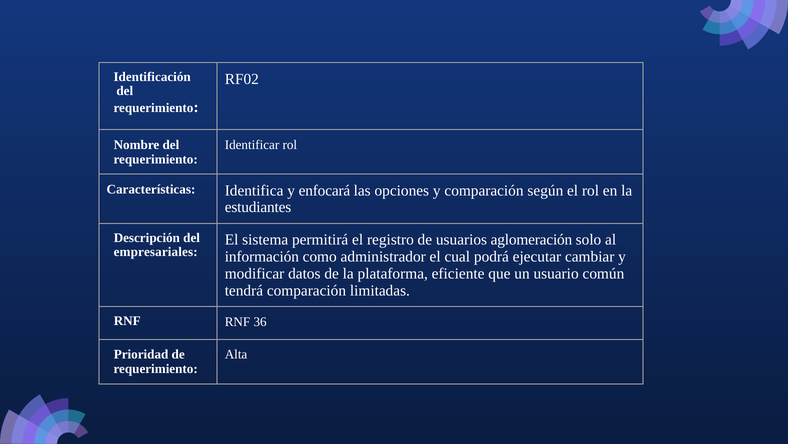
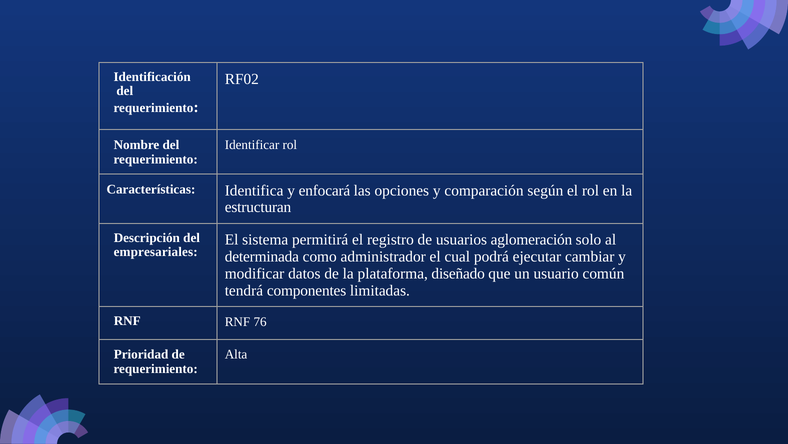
estudiantes: estudiantes -> estructuran
información: información -> determinada
eficiente: eficiente -> diseñado
tendrá comparación: comparación -> componentes
36: 36 -> 76
